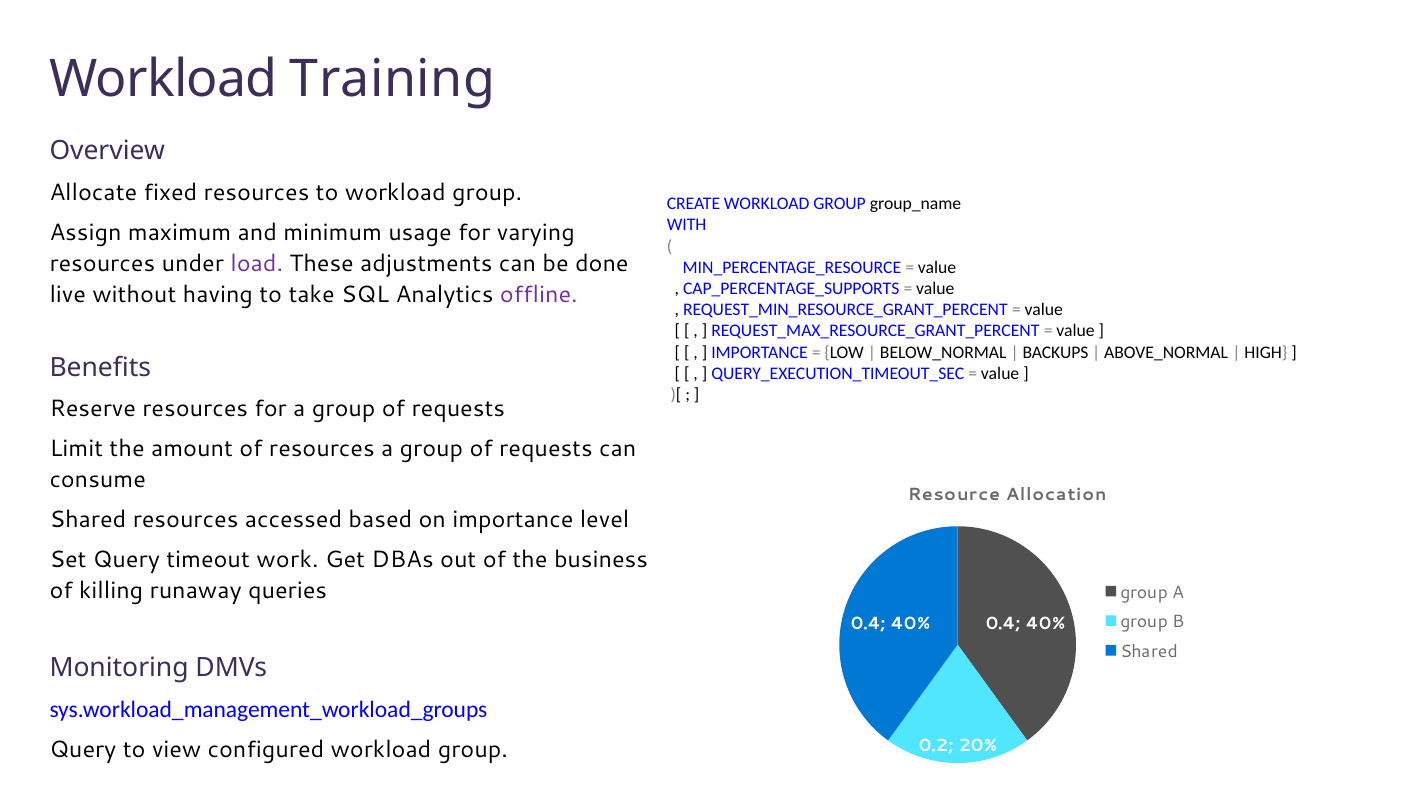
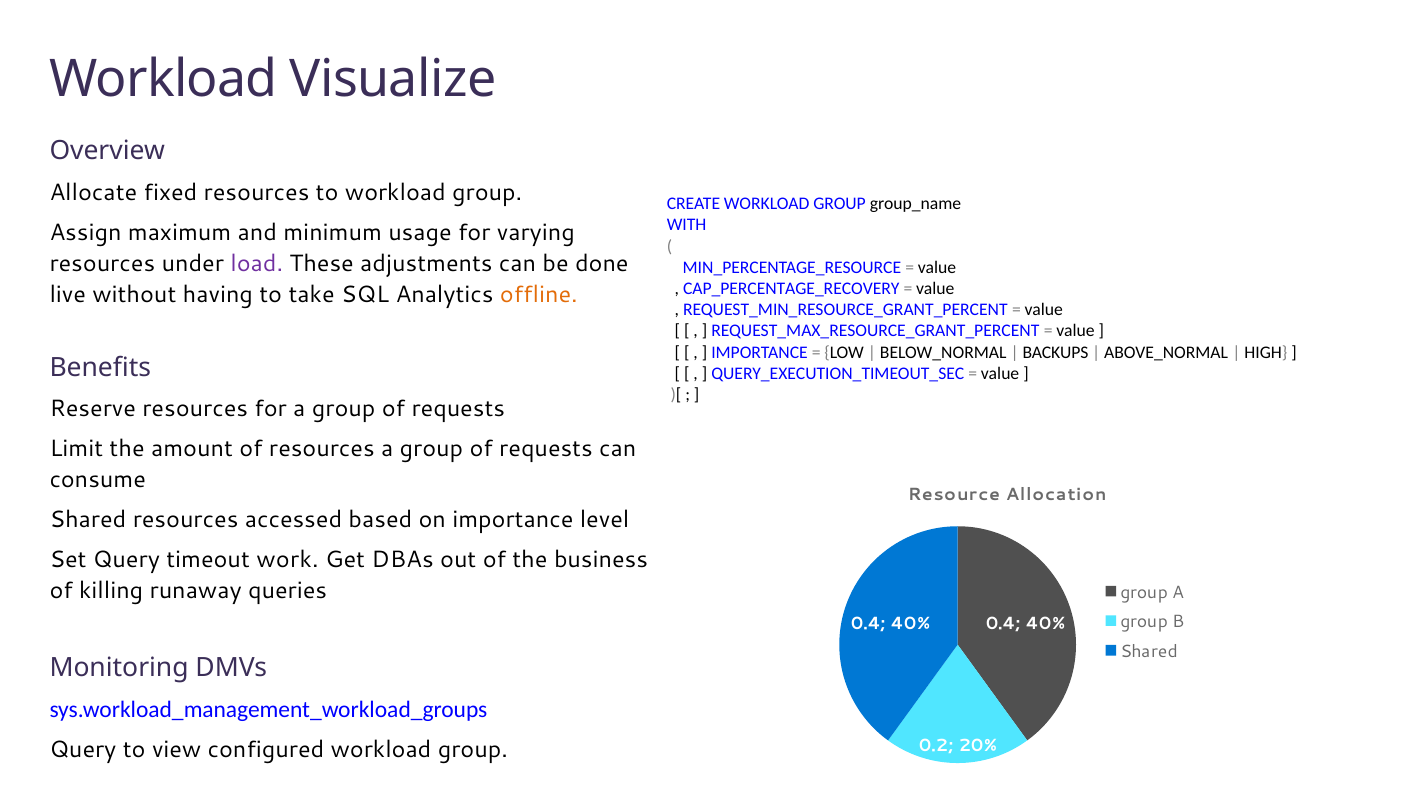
Training: Training -> Visualize
CAP_PERCENTAGE_SUPPORTS: CAP_PERCENTAGE_SUPPORTS -> CAP_PERCENTAGE_RECOVERY
offline colour: purple -> orange
